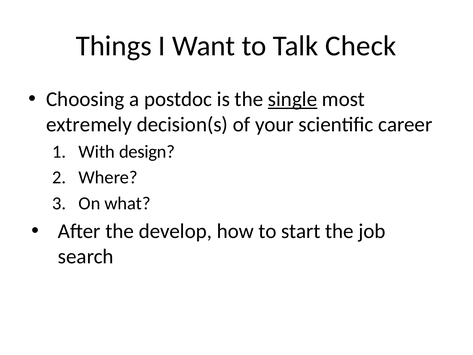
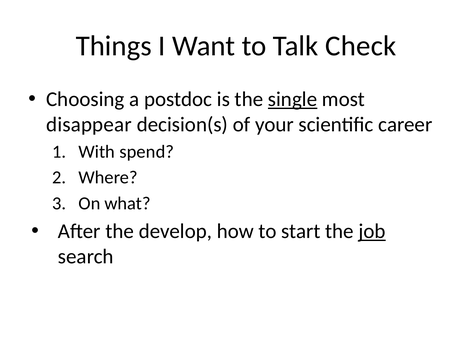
extremely: extremely -> disappear
design: design -> spend
job underline: none -> present
